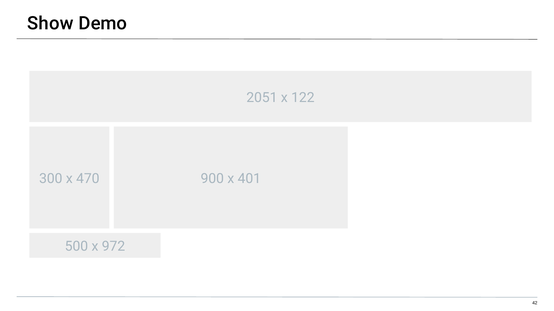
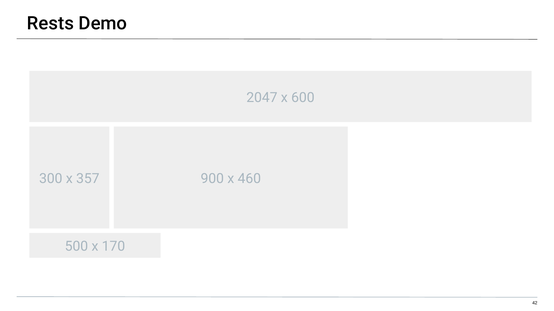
Show: Show -> Rests
2051: 2051 -> 2047
122: 122 -> 600
470: 470 -> 357
401: 401 -> 460
972: 972 -> 170
